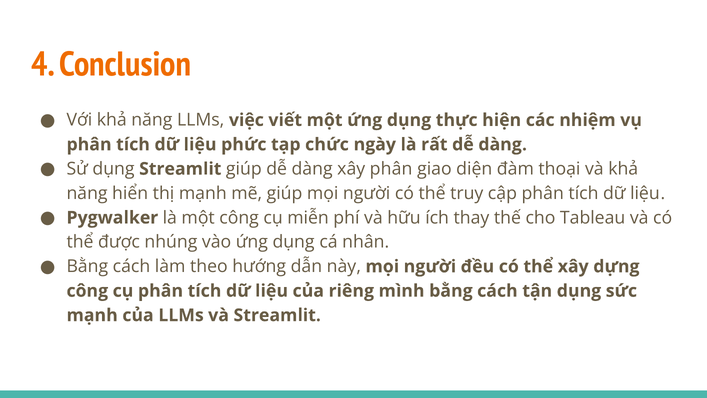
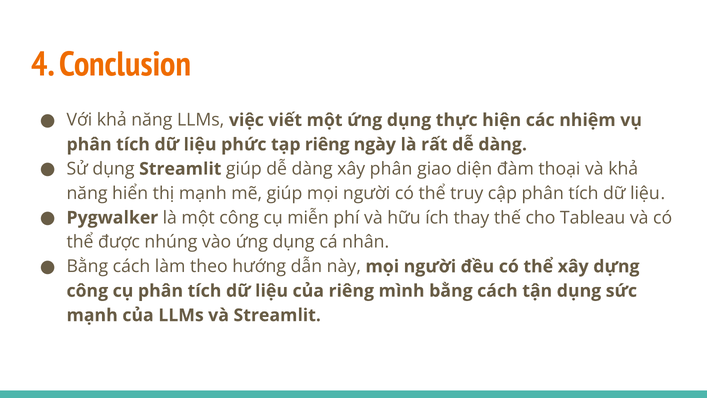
tạp chức: chức -> riêng
